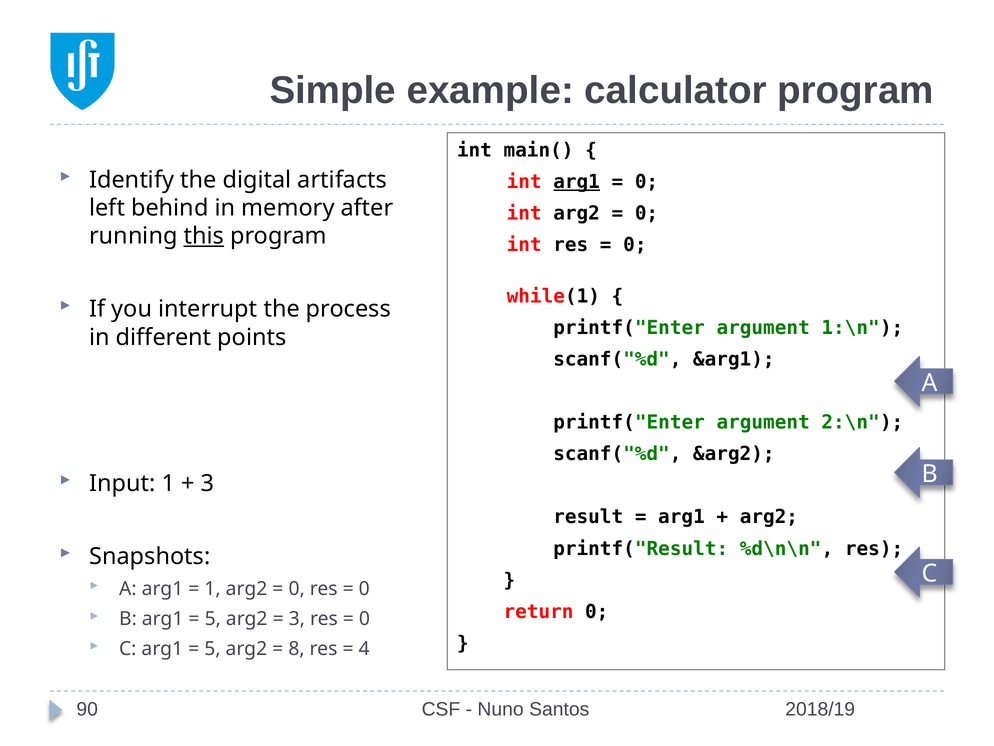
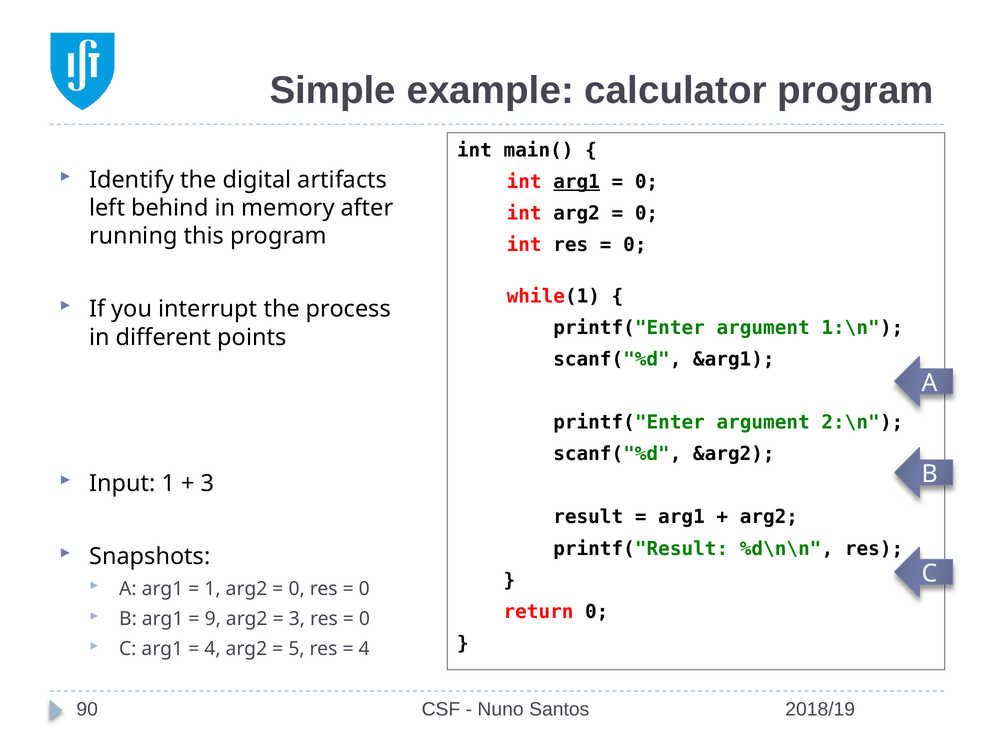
this underline: present -> none
5 at (213, 618): 5 -> 9
5 at (212, 648): 5 -> 4
8: 8 -> 5
